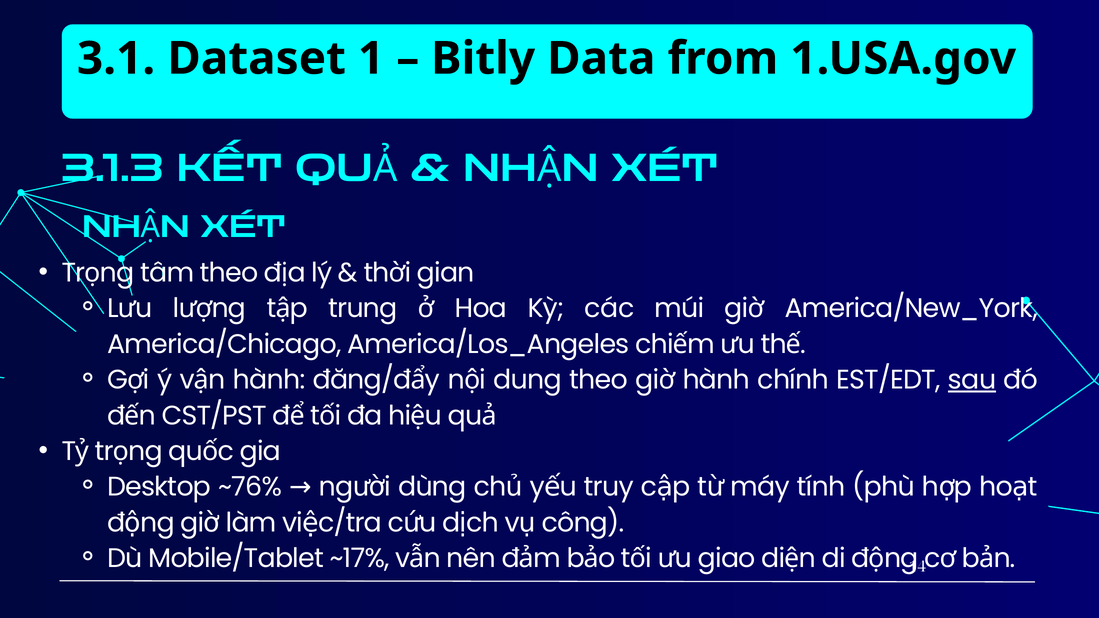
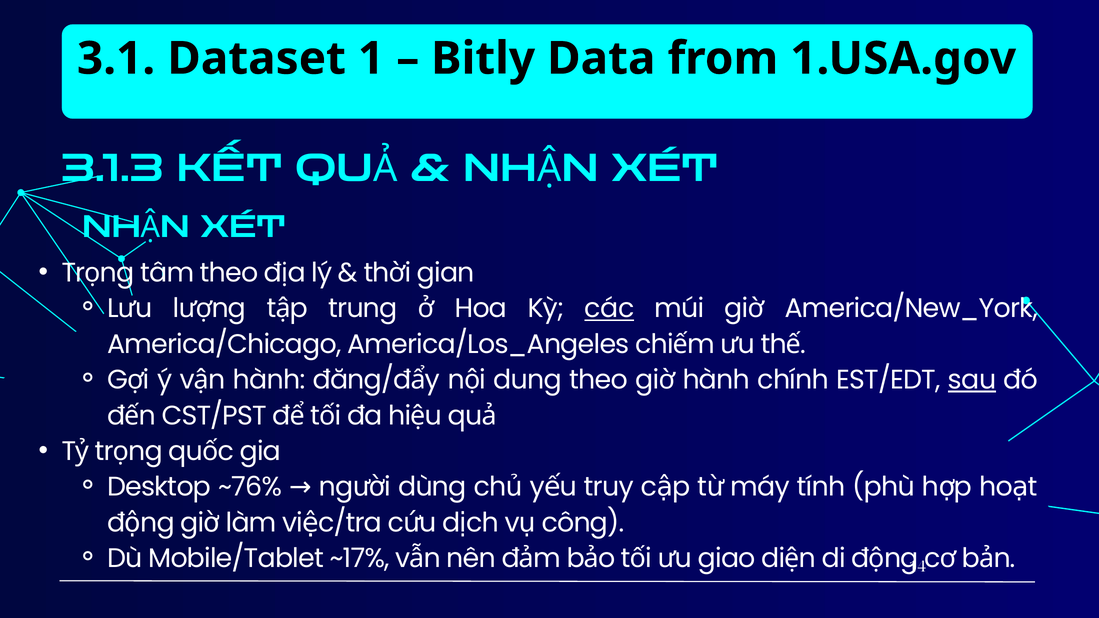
các underline: none -> present
